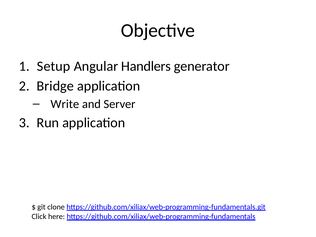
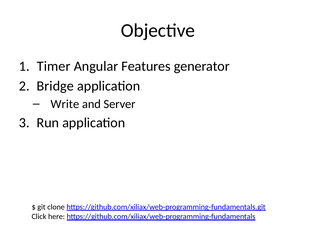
Setup: Setup -> Timer
Handlers: Handlers -> Features
